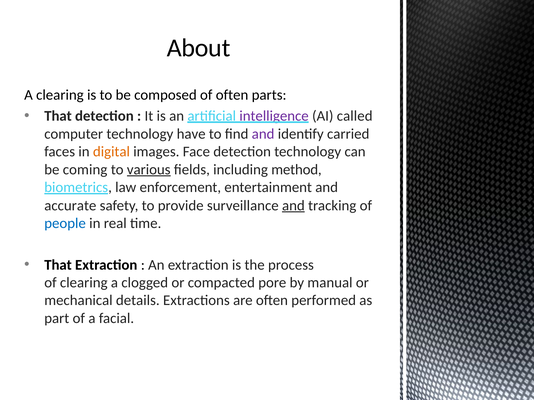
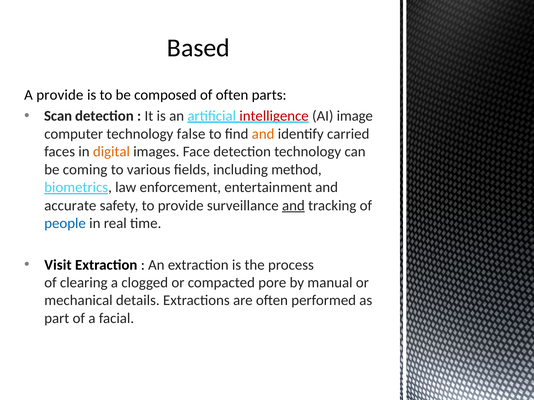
About: About -> Based
A clearing: clearing -> provide
That at (58, 116): That -> Scan
intelligence colour: purple -> red
called: called -> image
have: have -> false
and at (263, 134) colour: purple -> orange
various underline: present -> none
That at (58, 265): That -> Visit
